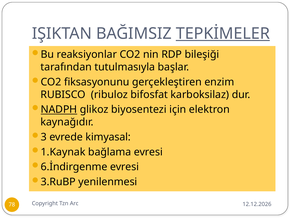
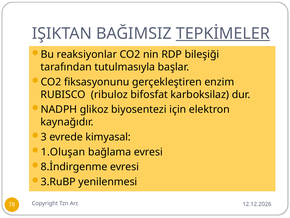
NADPH underline: present -> none
1.Kaynak: 1.Kaynak -> 1.Oluşan
6.İndirgenme: 6.İndirgenme -> 8.İndirgenme
